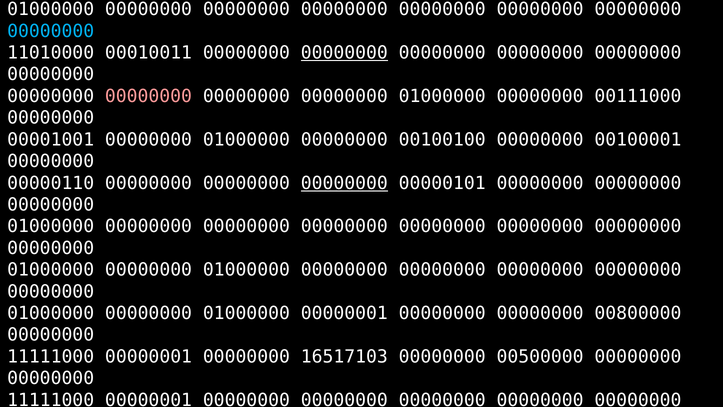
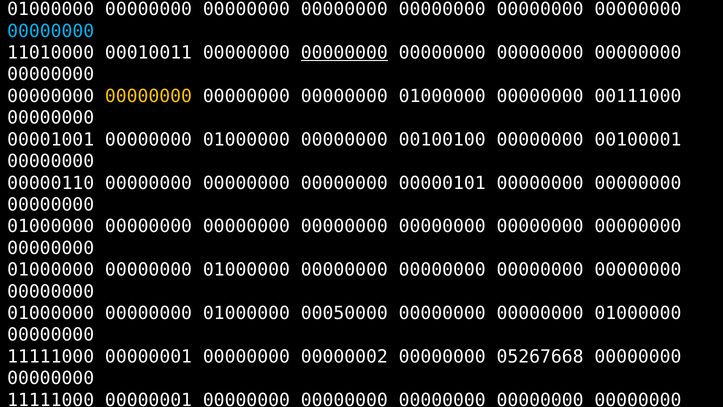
00000000 at (148, 96) colour: pink -> yellow
00000000 at (344, 183) underline: present -> none
01000000 00000001: 00000001 -> 00050000
00800000 at (638, 313): 00800000 -> 01000000
16517103: 16517103 -> 00000002
00500000: 00500000 -> 05267668
